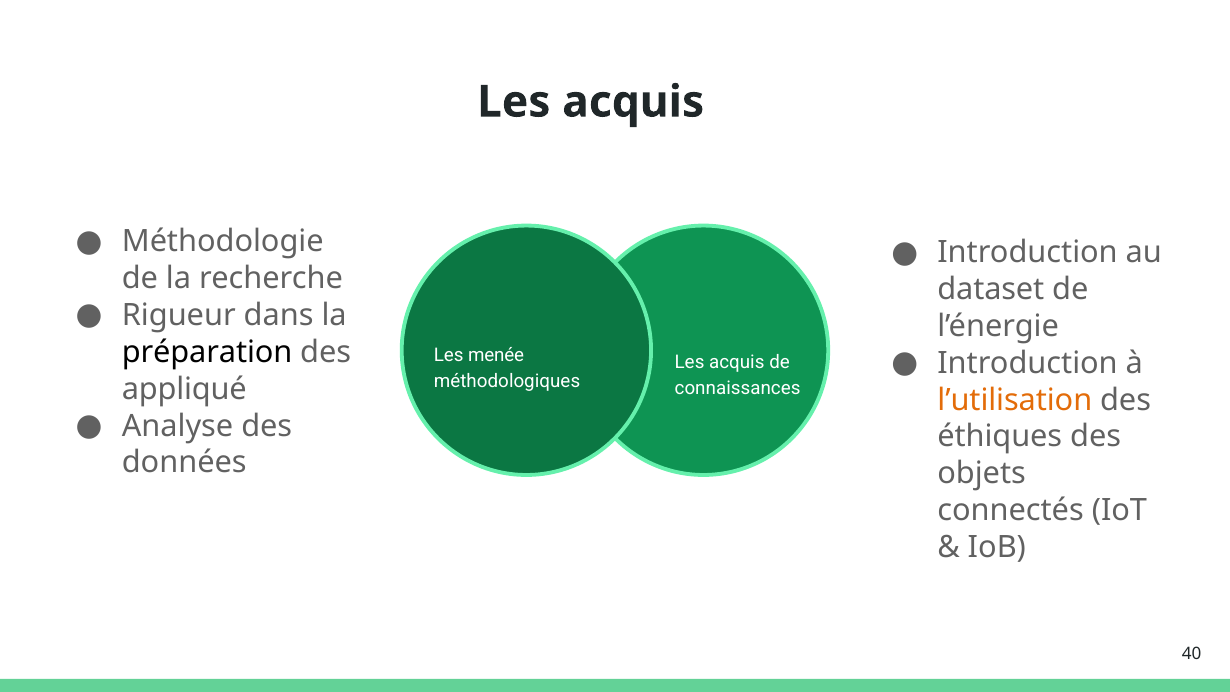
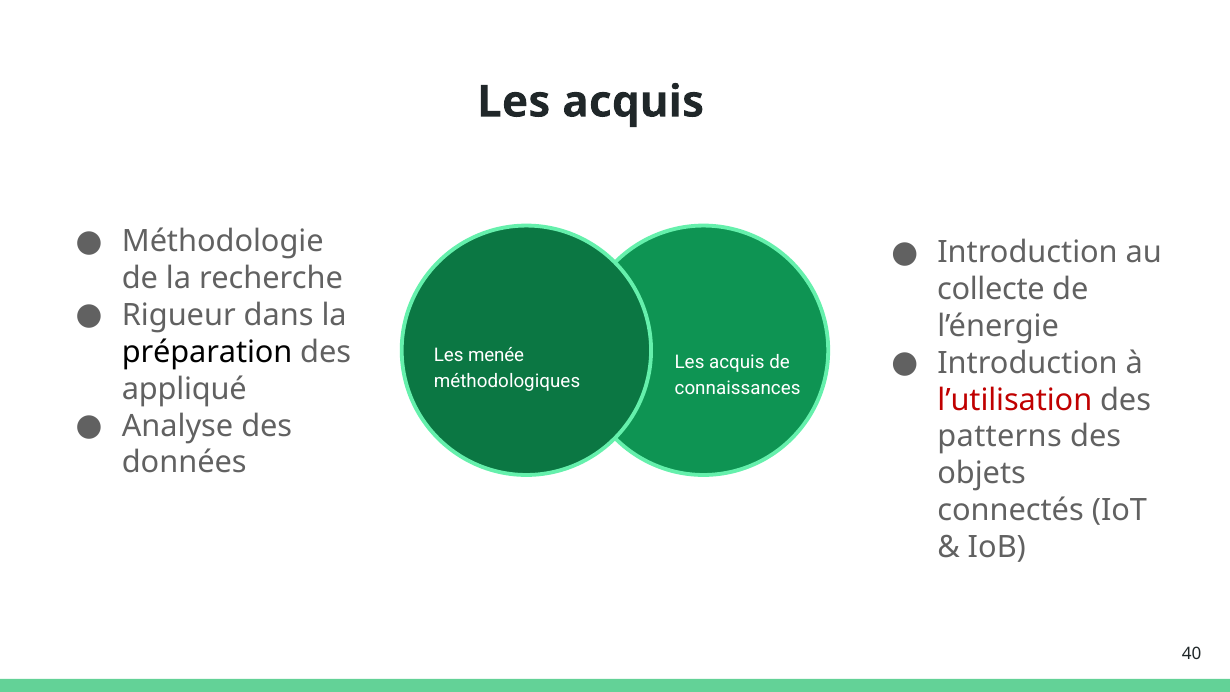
dataset: dataset -> collecte
l’utilisation colour: orange -> red
éthiques: éthiques -> patterns
